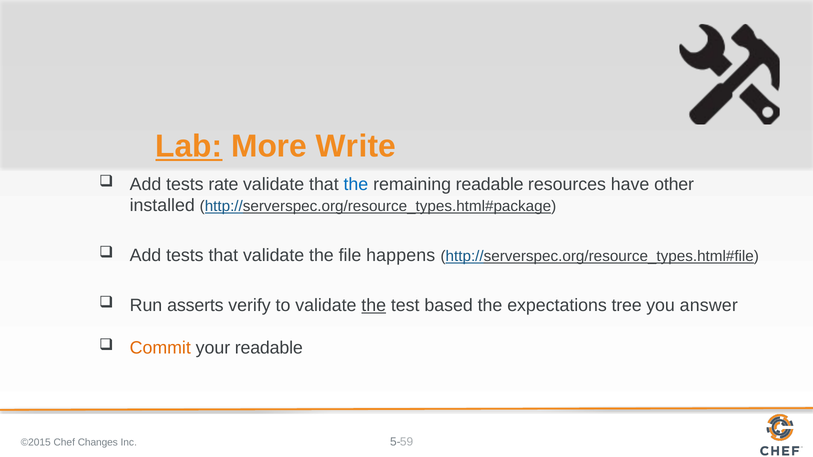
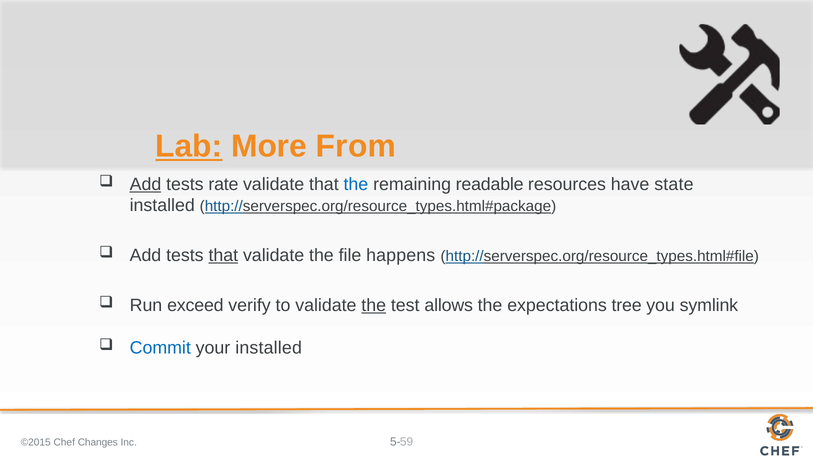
Write: Write -> From
Add at (145, 184) underline: none -> present
other: other -> state
that at (223, 256) underline: none -> present
asserts: asserts -> exceed
based: based -> allows
answer: answer -> symlink
Commit colour: orange -> blue
your readable: readable -> installed
